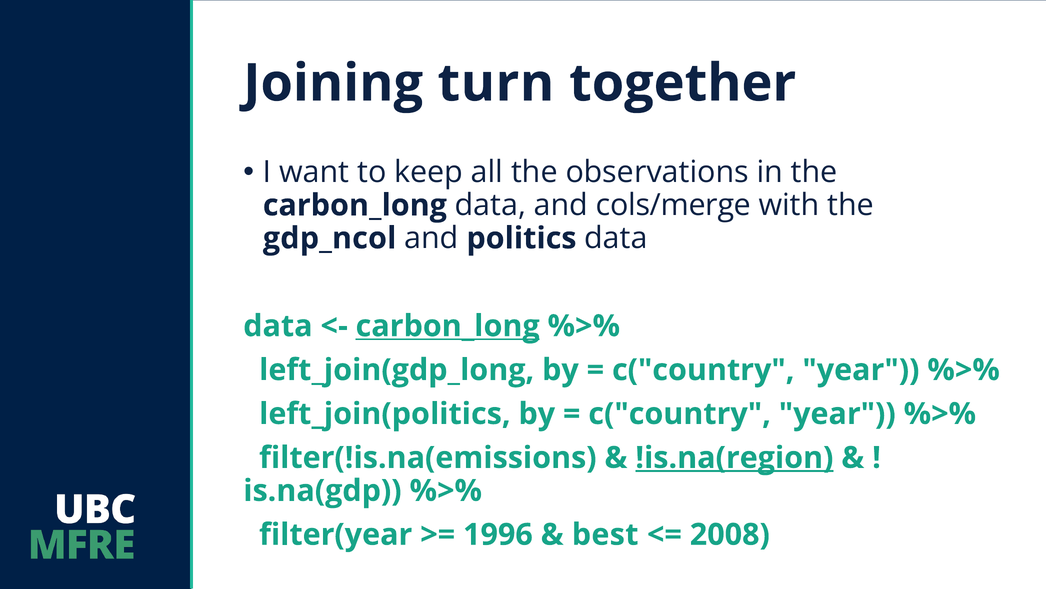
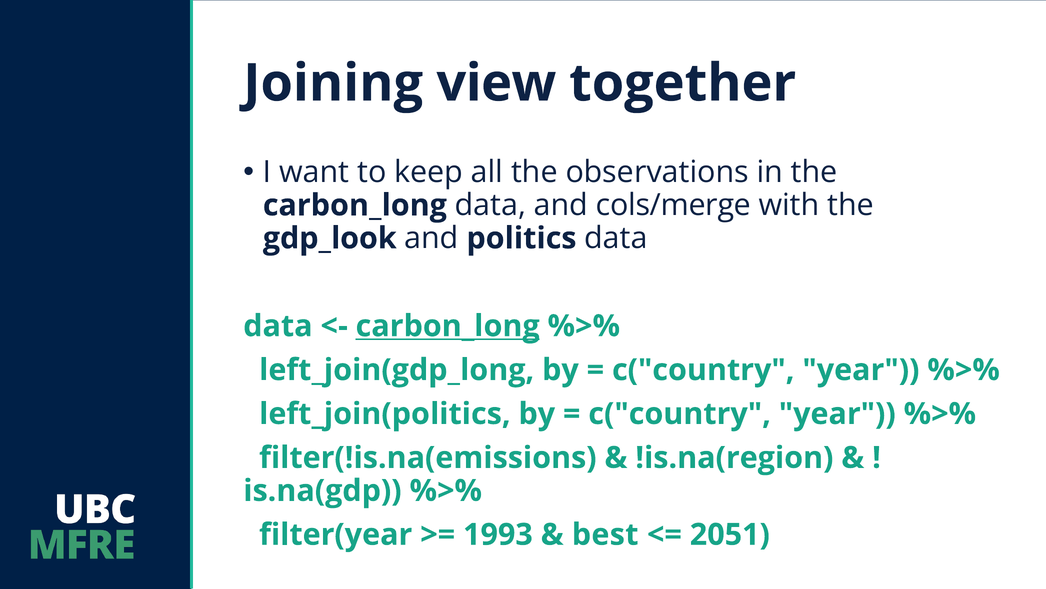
turn: turn -> view
gdp_ncol: gdp_ncol -> gdp_look
!is.na(region underline: present -> none
1996: 1996 -> 1993
2008: 2008 -> 2051
